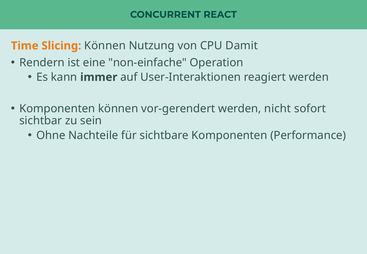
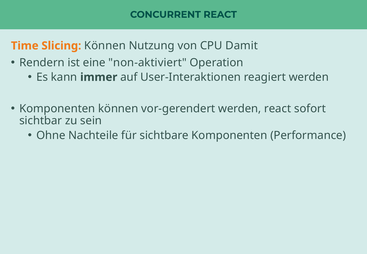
non-einfache: non-einfache -> non-aktiviert
werden nicht: nicht -> react
